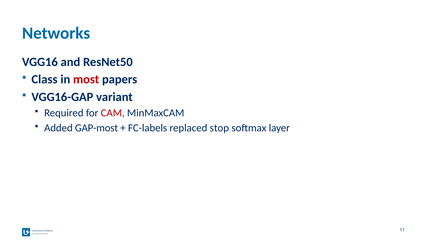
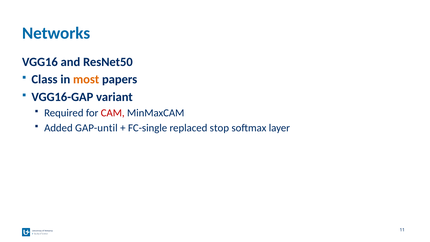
most colour: red -> orange
GAP-most: GAP-most -> GAP-until
FC-labels: FC-labels -> FC-single
